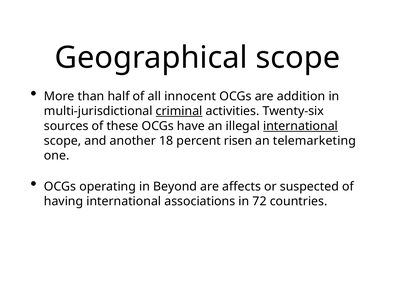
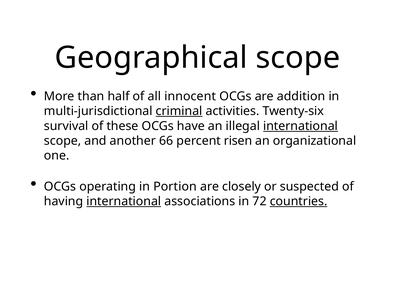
sources: sources -> survival
18: 18 -> 66
telemarketing: telemarketing -> organizational
Beyond: Beyond -> Portion
affects: affects -> closely
international at (124, 202) underline: none -> present
countries underline: none -> present
